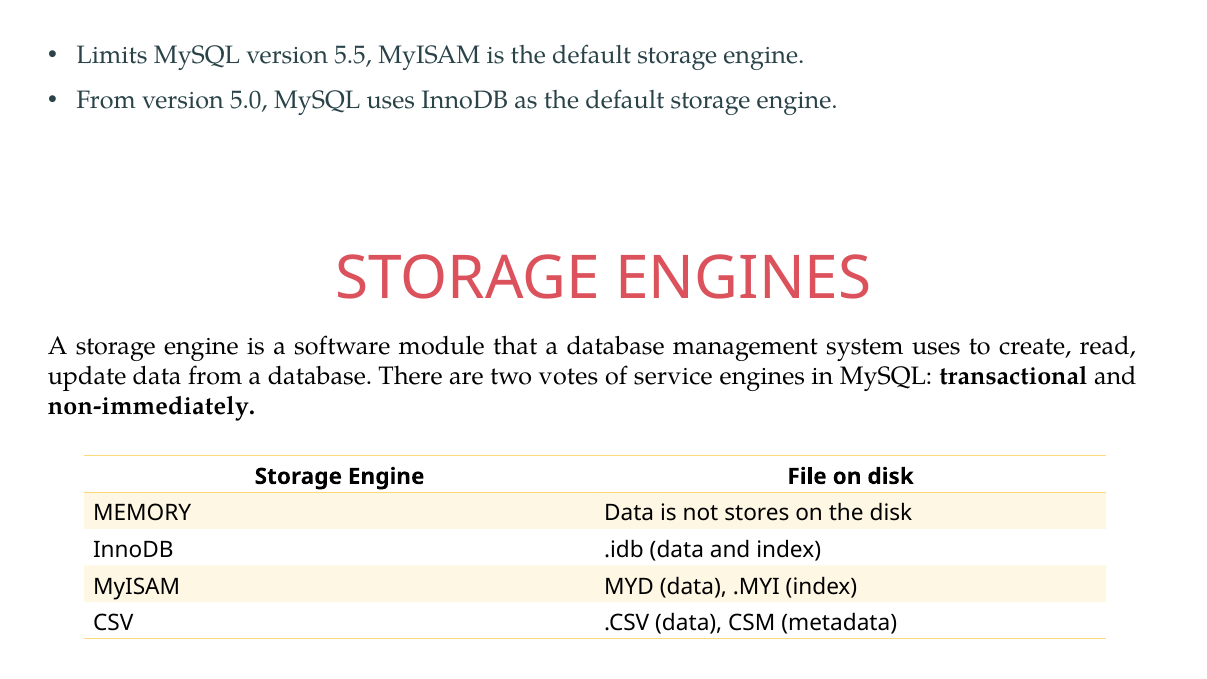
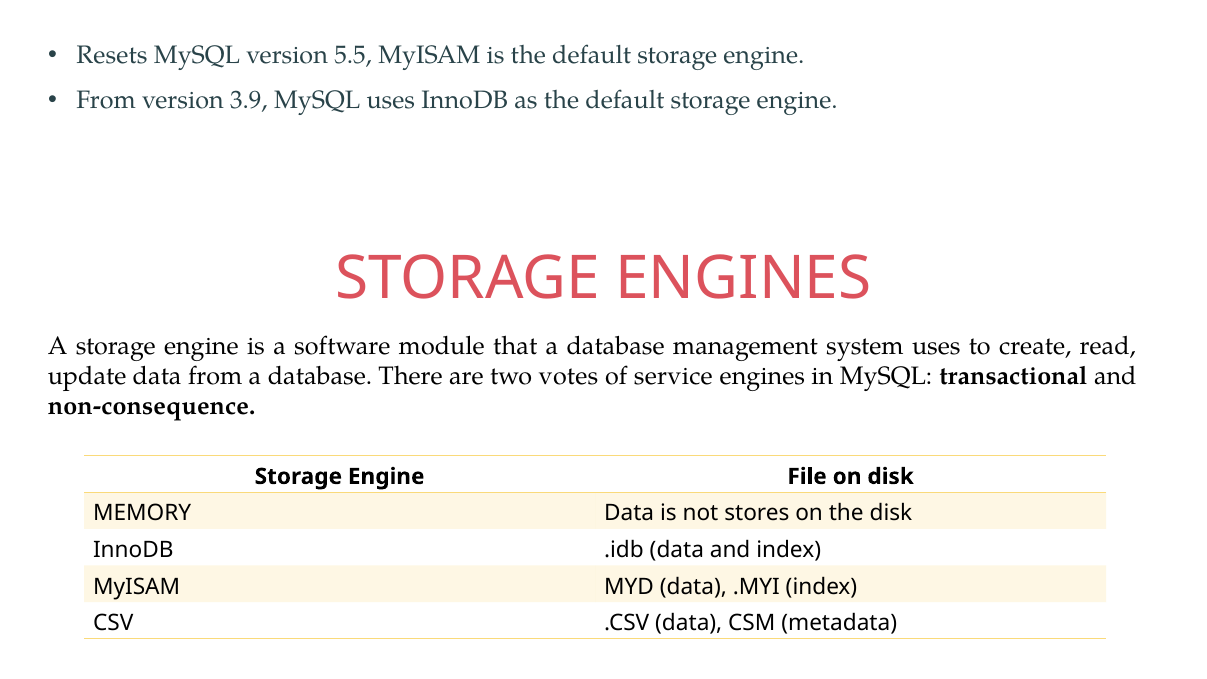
Limits: Limits -> Resets
5.0: 5.0 -> 3.9
non-immediately: non-immediately -> non-consequence
